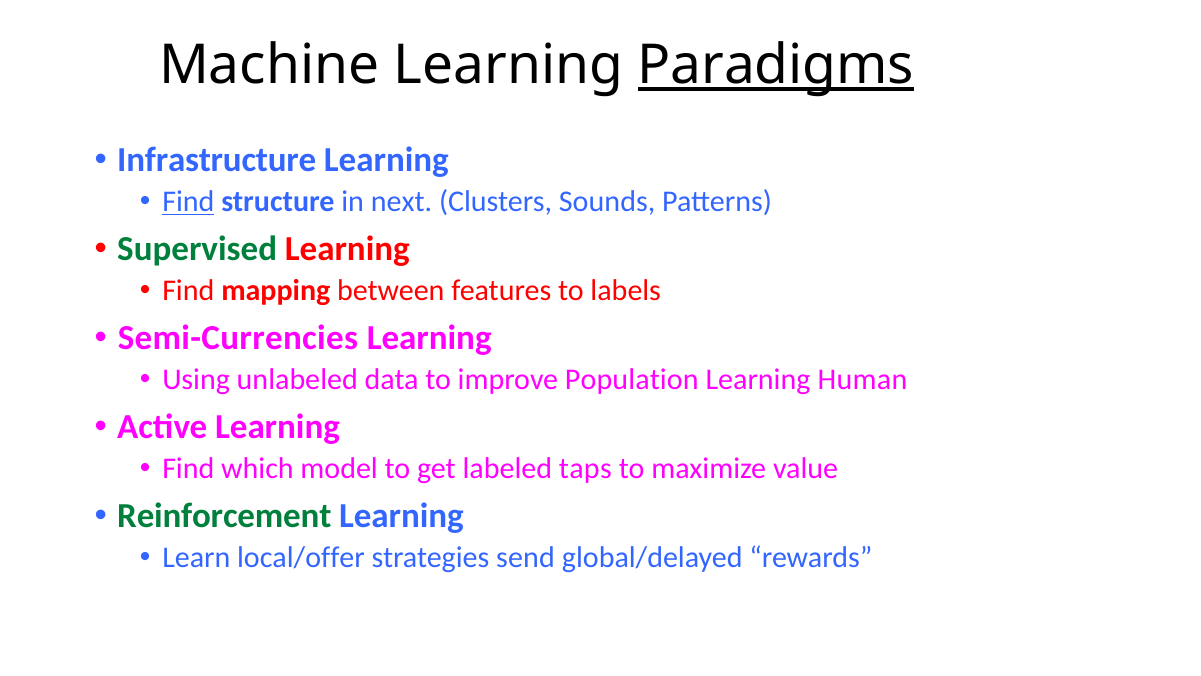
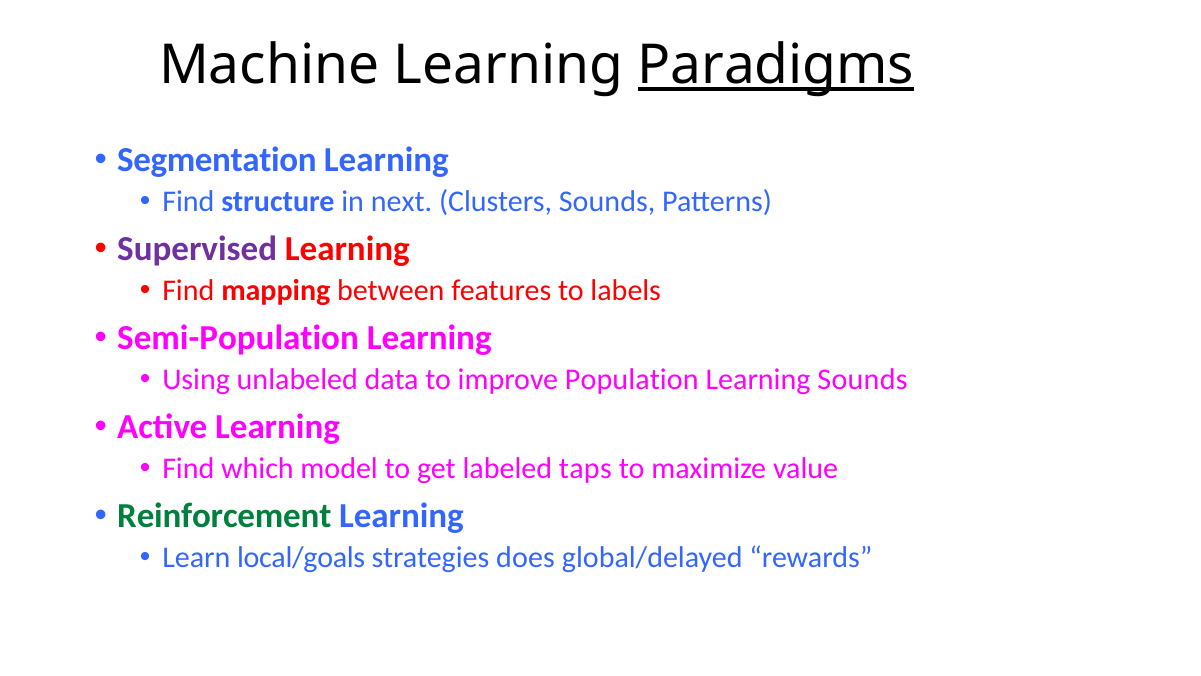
Infrastructure: Infrastructure -> Segmentation
Find at (188, 201) underline: present -> none
Supervised colour: green -> purple
Semi-Currencies: Semi-Currencies -> Semi-Population
Learning Human: Human -> Sounds
local/offer: local/offer -> local/goals
send: send -> does
